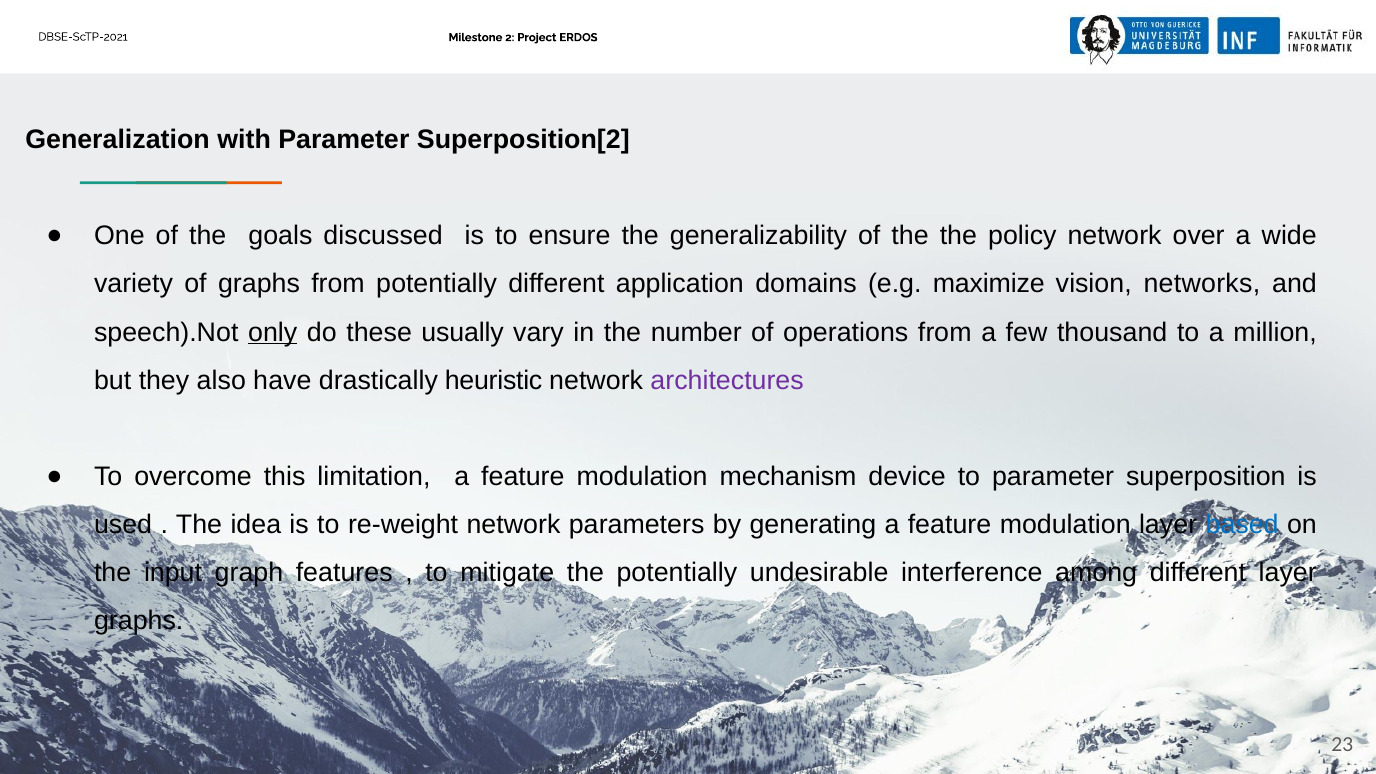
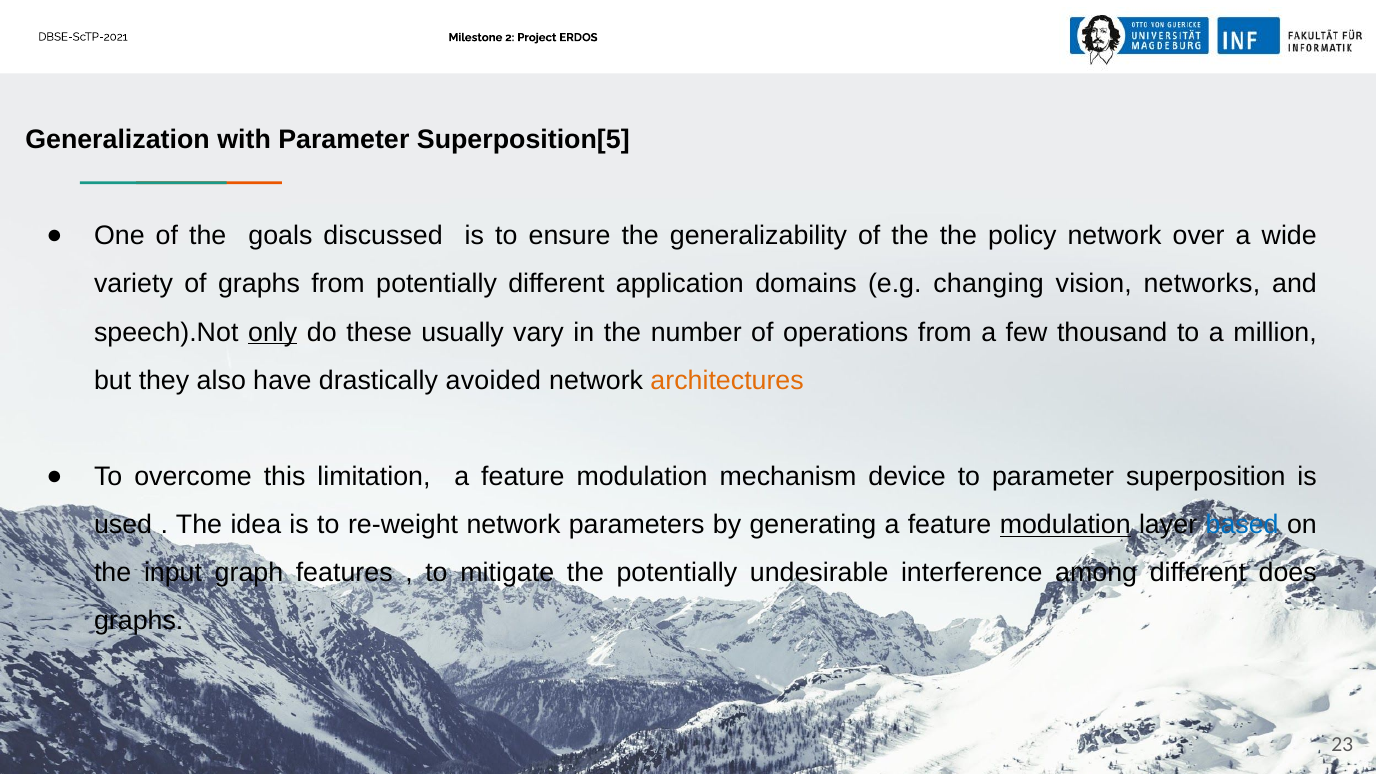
Superposition[2: Superposition[2 -> Superposition[5
maximize: maximize -> changing
heuristic: heuristic -> avoided
architectures colour: purple -> orange
modulation at (1065, 525) underline: none -> present
different layer: layer -> does
